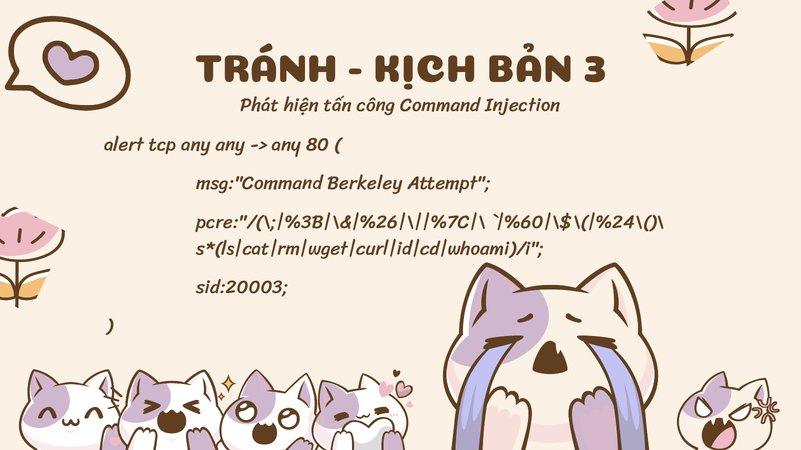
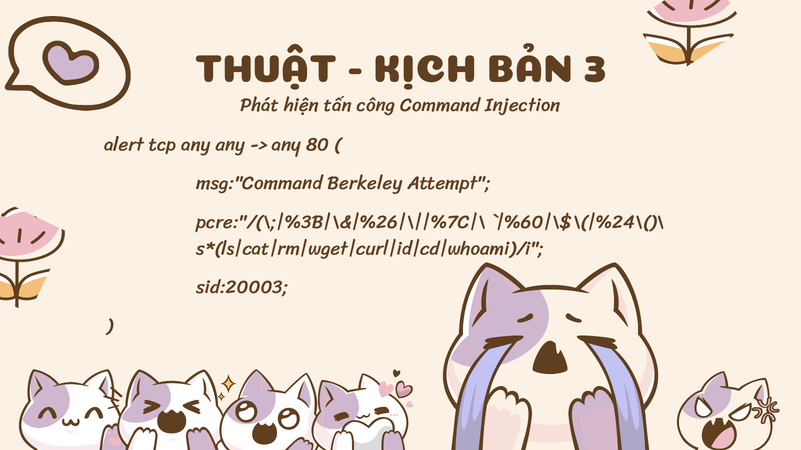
TRÁNH: TRÁNH -> THUẬT
